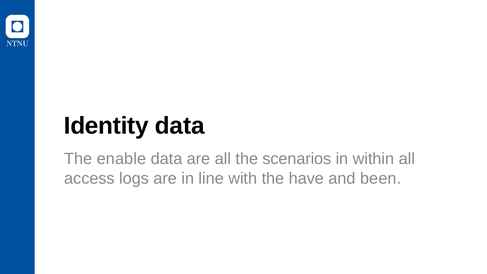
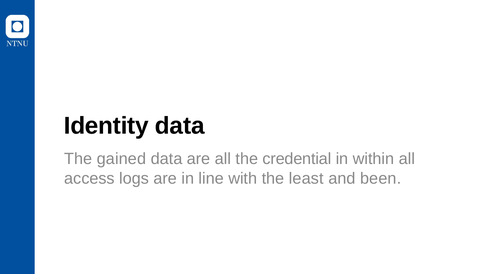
enable: enable -> gained
scenarios: scenarios -> credential
have: have -> least
